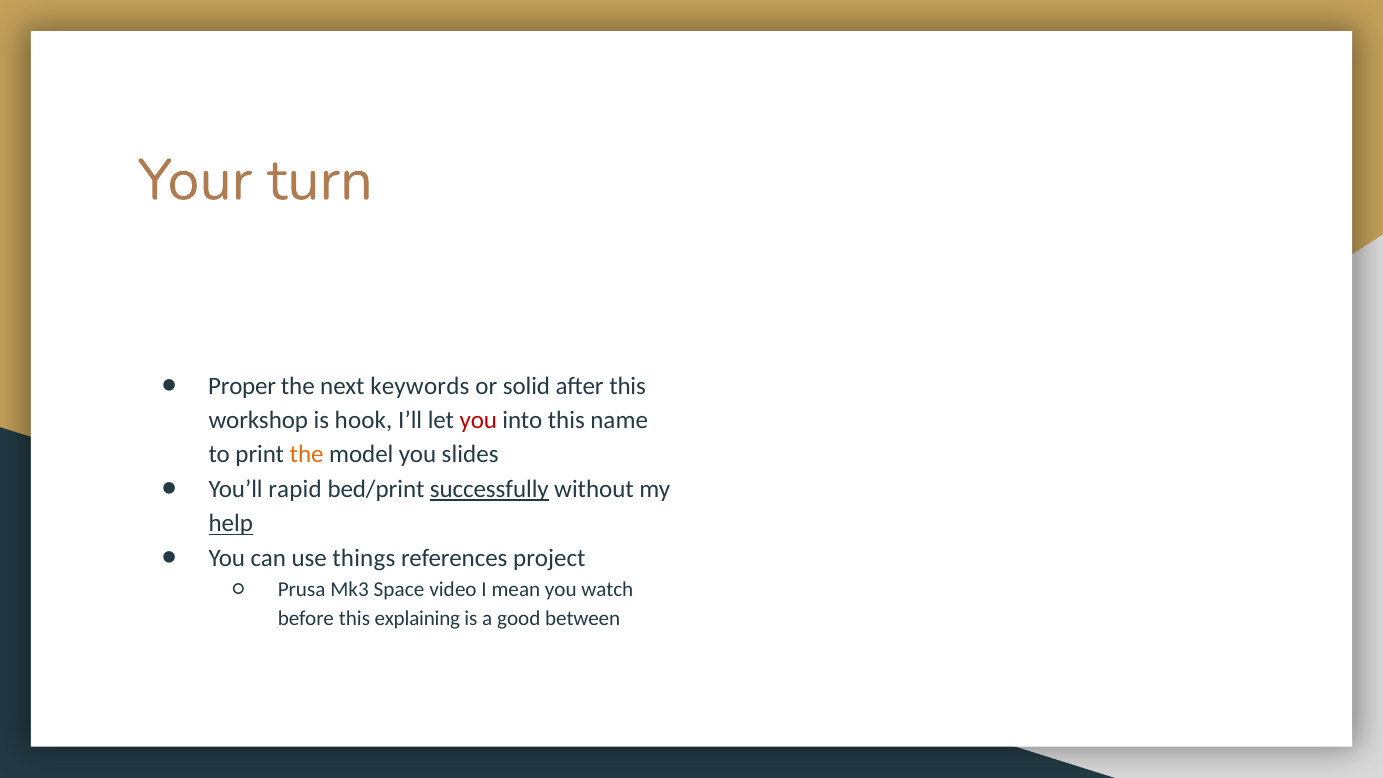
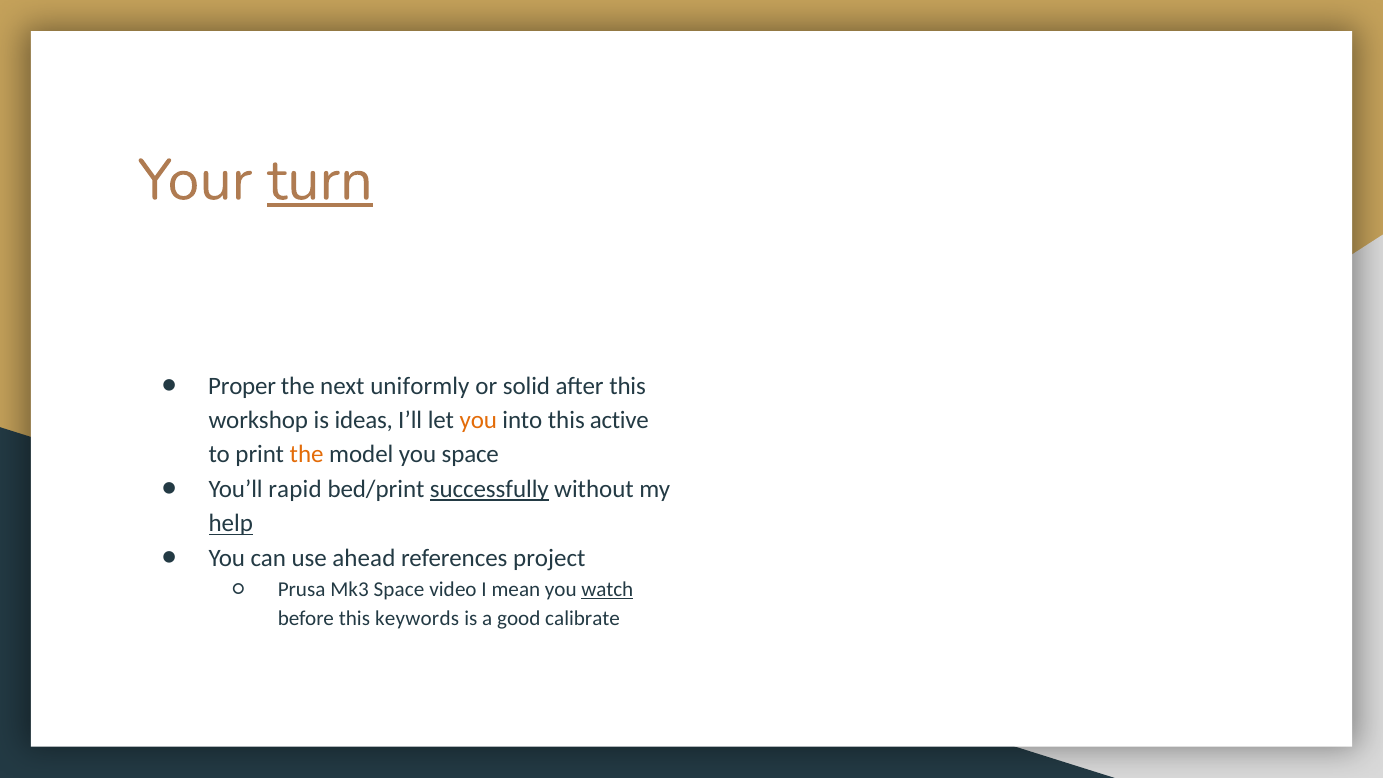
turn underline: none -> present
keywords: keywords -> uniformly
hook: hook -> ideas
you at (478, 420) colour: red -> orange
name: name -> active
you slides: slides -> space
things: things -> ahead
watch underline: none -> present
explaining: explaining -> keywords
between: between -> calibrate
